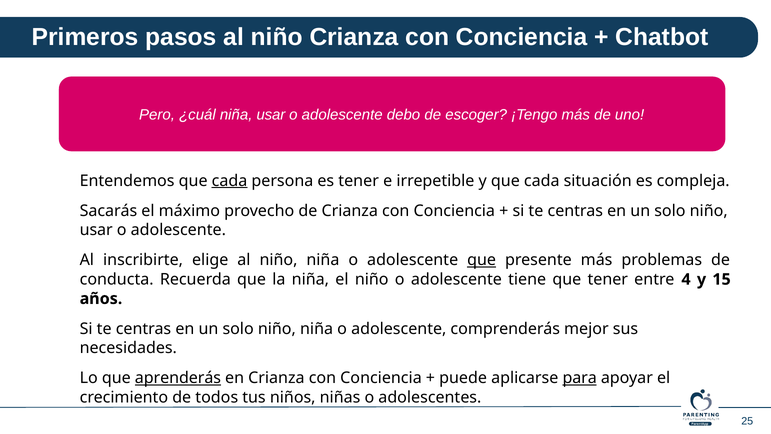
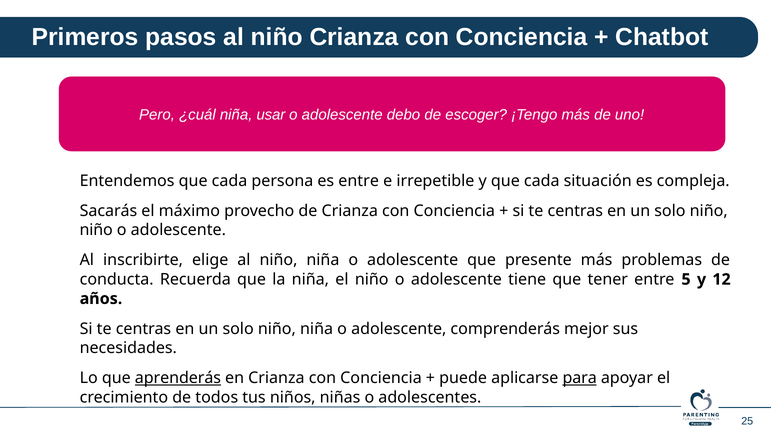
cada at (230, 181) underline: present -> none
es tener: tener -> entre
usar at (96, 230): usar -> niño
que at (482, 260) underline: present -> none
4: 4 -> 5
15: 15 -> 12
